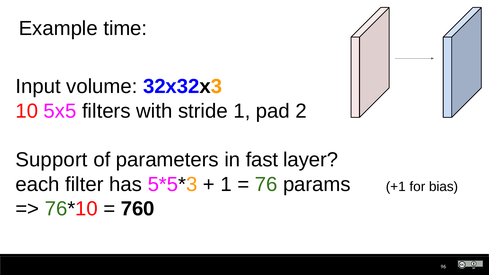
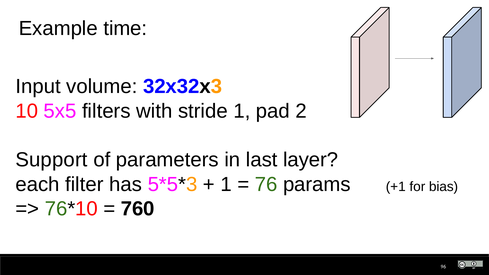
fast: fast -> last
